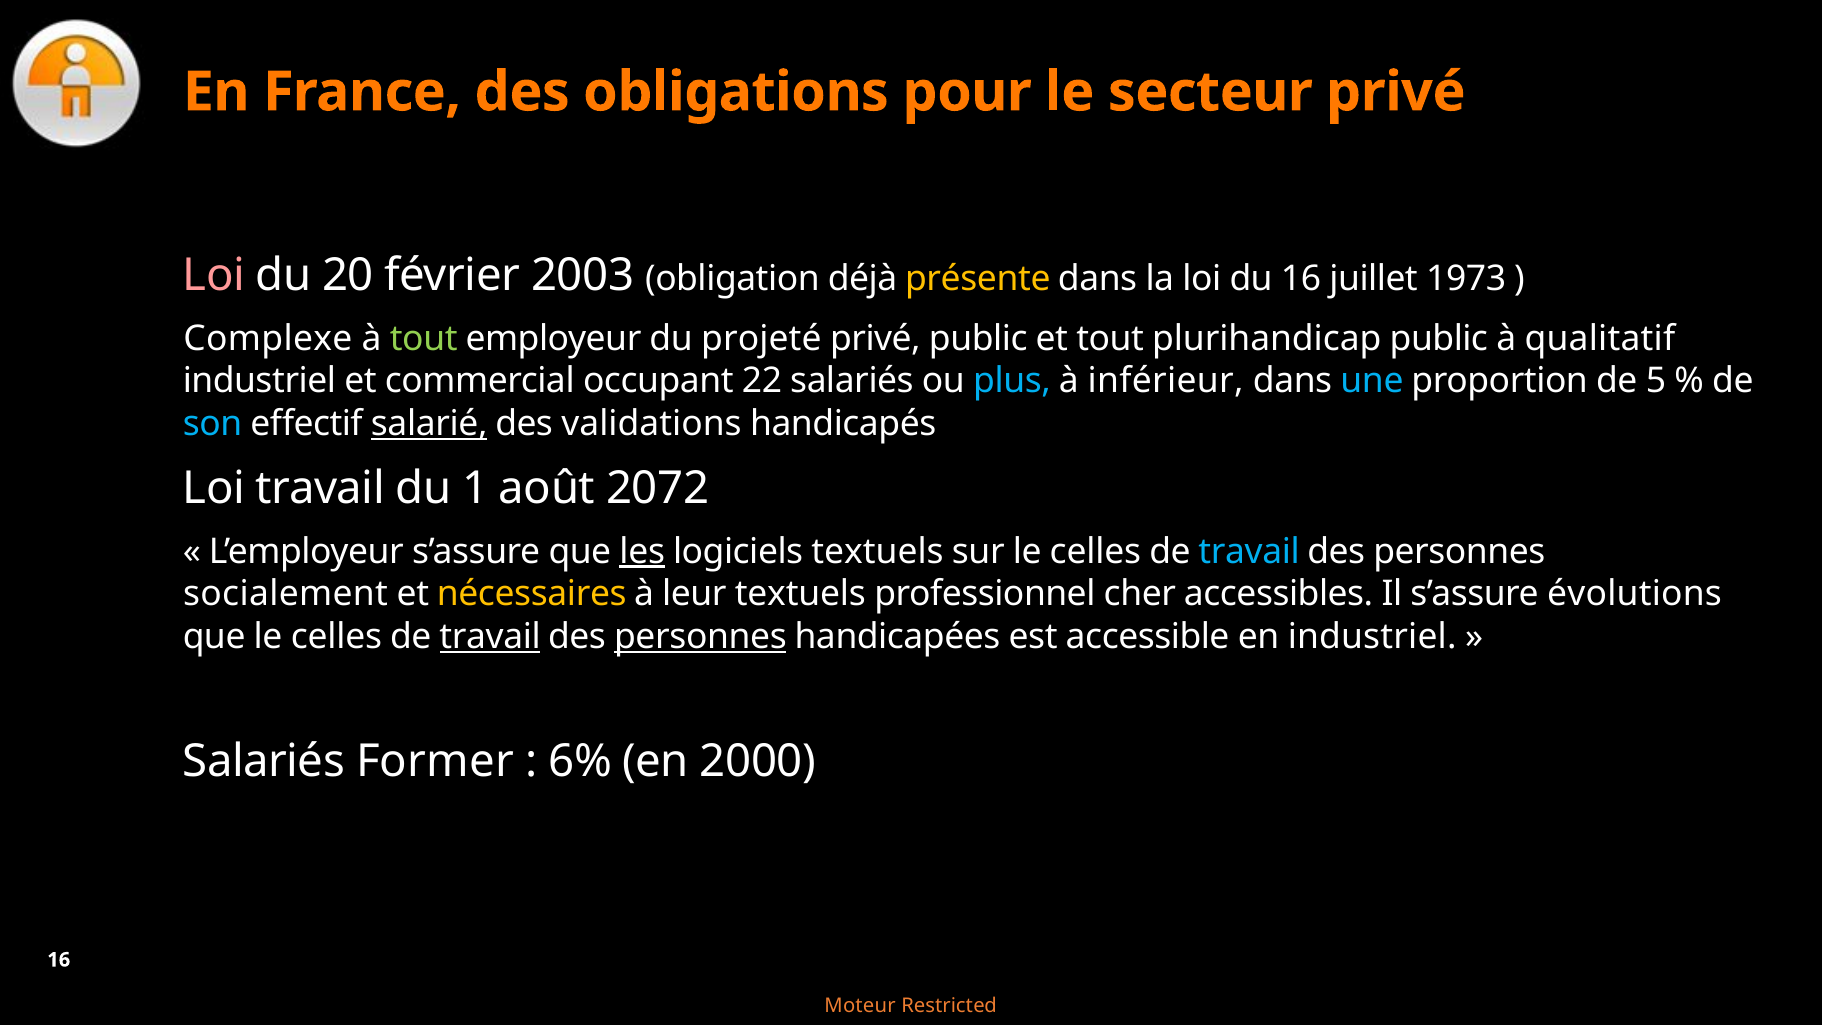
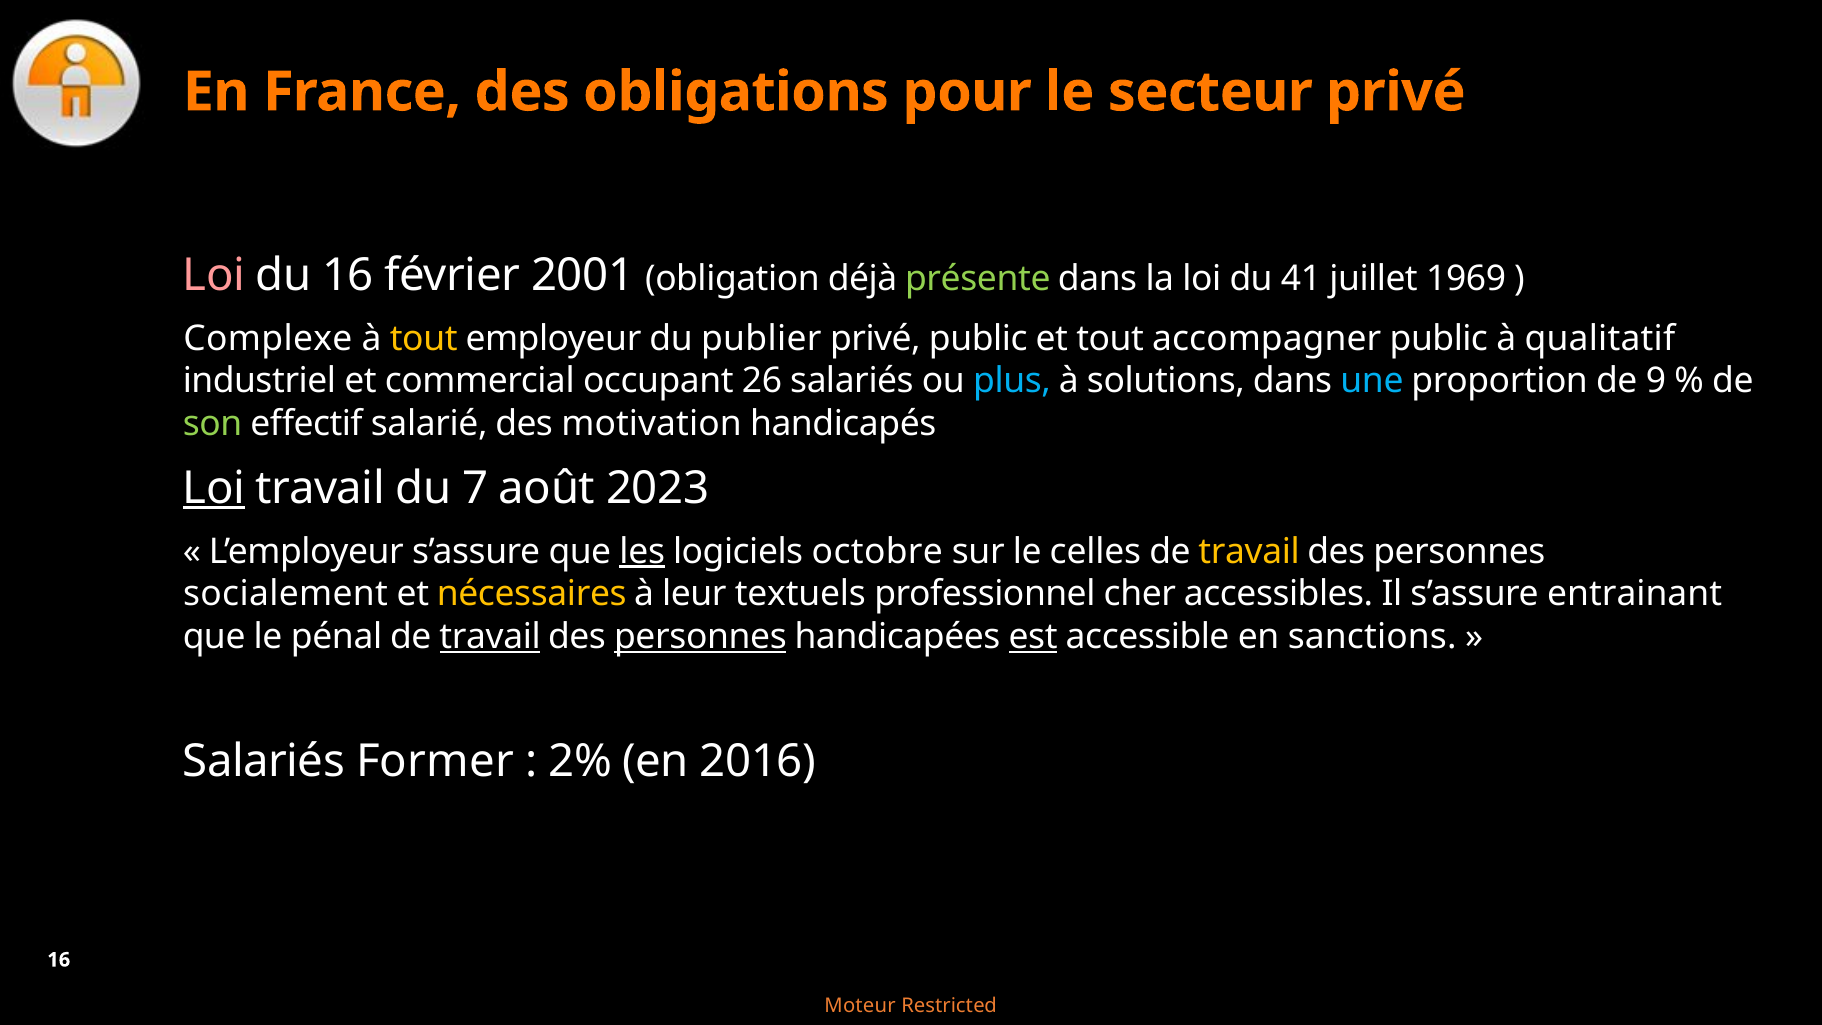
du 20: 20 -> 16
2003: 2003 -> 2001
présente colour: yellow -> light green
du 16: 16 -> 41
1973: 1973 -> 1969
tout at (424, 339) colour: light green -> yellow
projeté: projeté -> publier
plurihandicap: plurihandicap -> accompagner
22: 22 -> 26
inférieur: inférieur -> solutions
5: 5 -> 9
son colour: light blue -> light green
salarié underline: present -> none
validations: validations -> motivation
Loi at (214, 488) underline: none -> present
1: 1 -> 7
2072: 2072 -> 2023
logiciels textuels: textuels -> octobre
travail at (1249, 551) colour: light blue -> yellow
évolutions: évolutions -> entrainant
que le celles: celles -> pénal
est underline: none -> present
en industriel: industriel -> sanctions
6%: 6% -> 2%
2000: 2000 -> 2016
